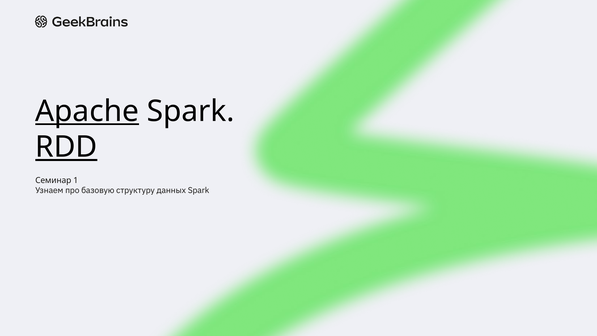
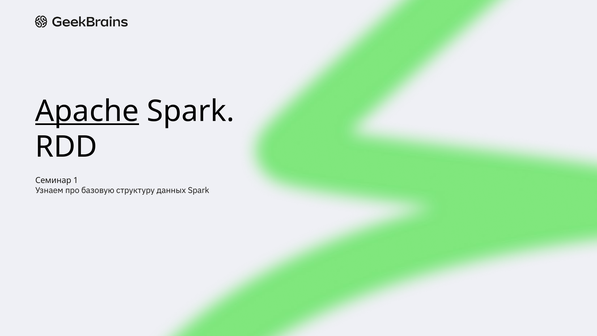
RDD underline: present -> none
